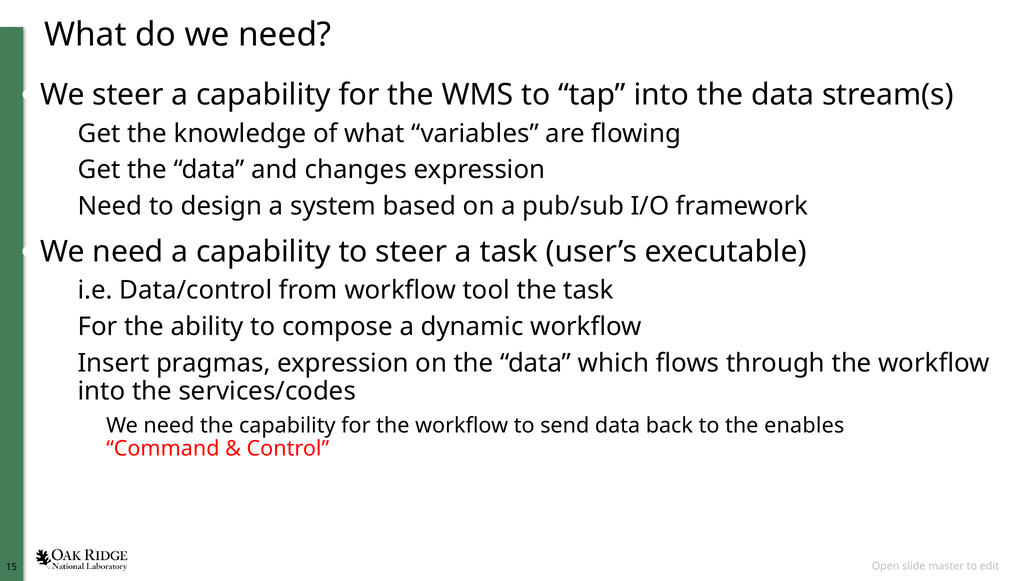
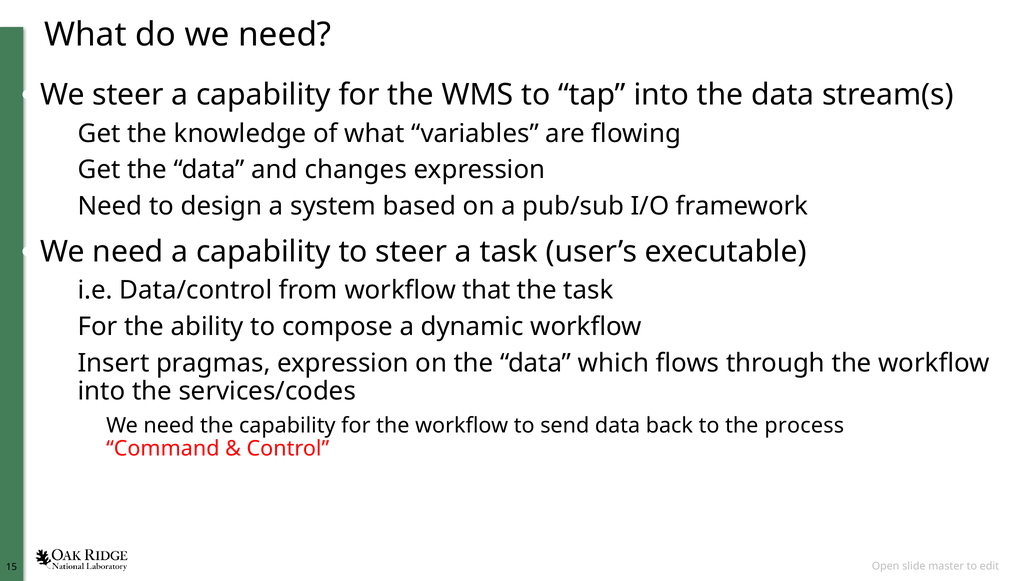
tool: tool -> that
enables: enables -> process
